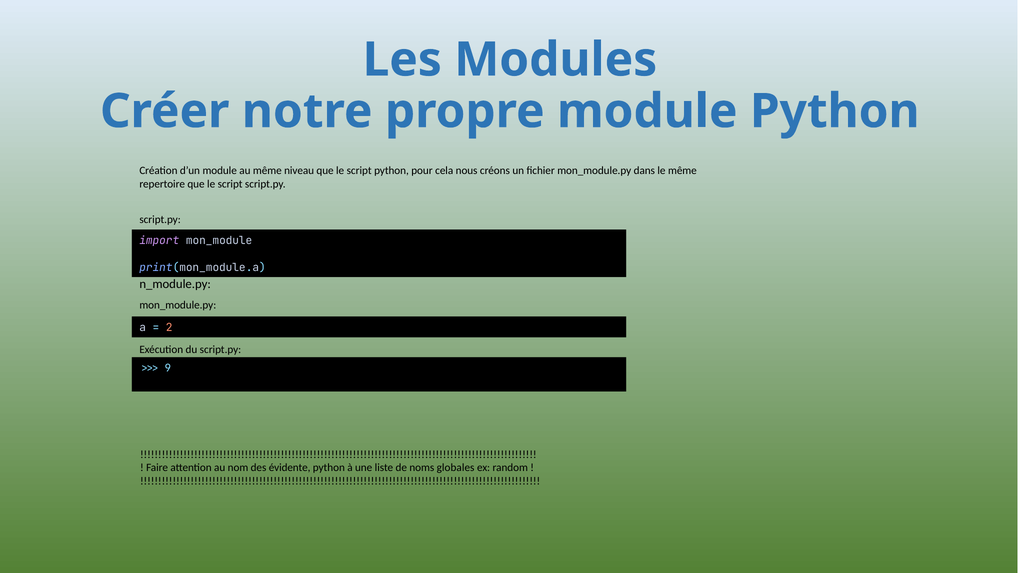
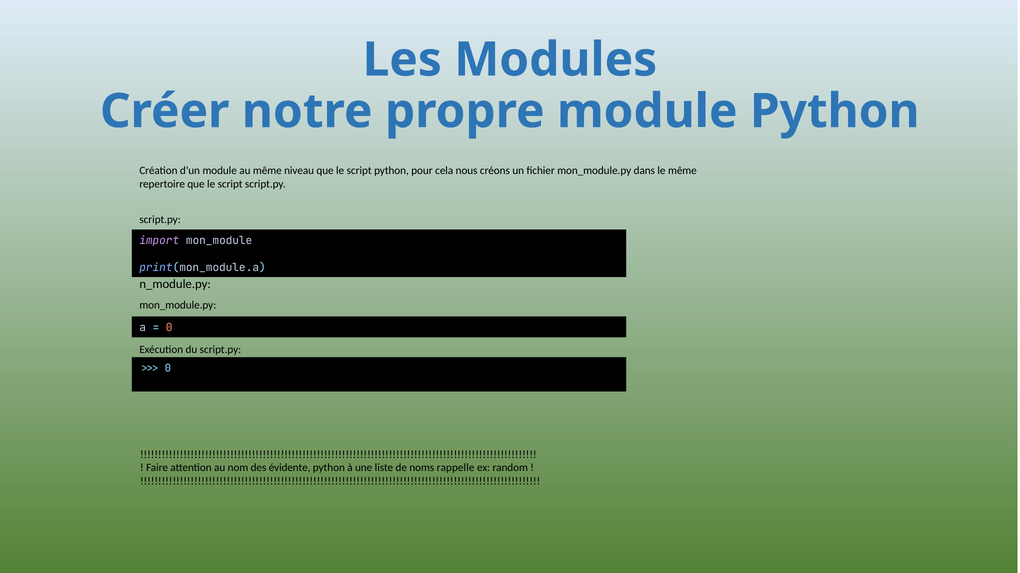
2 at (169, 328): 2 -> 0
9 at (168, 369): 9 -> 0
globales: globales -> rappelle
